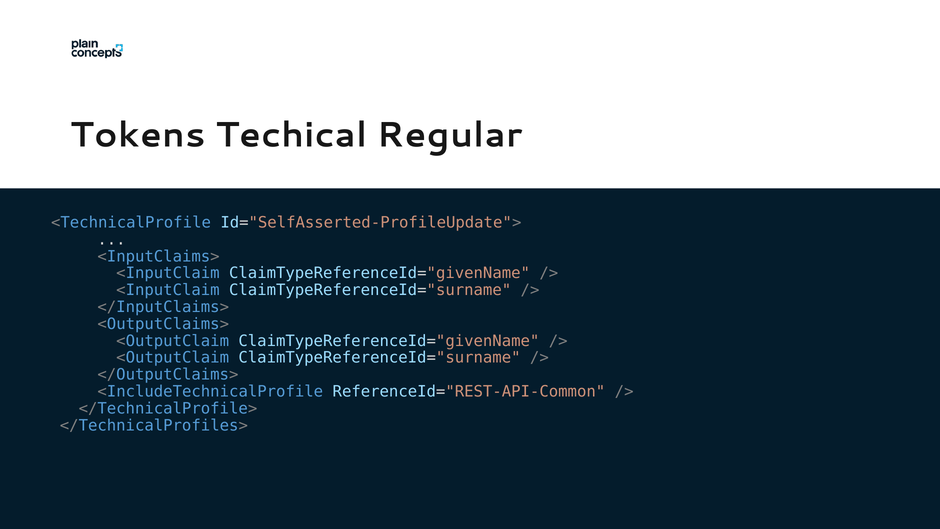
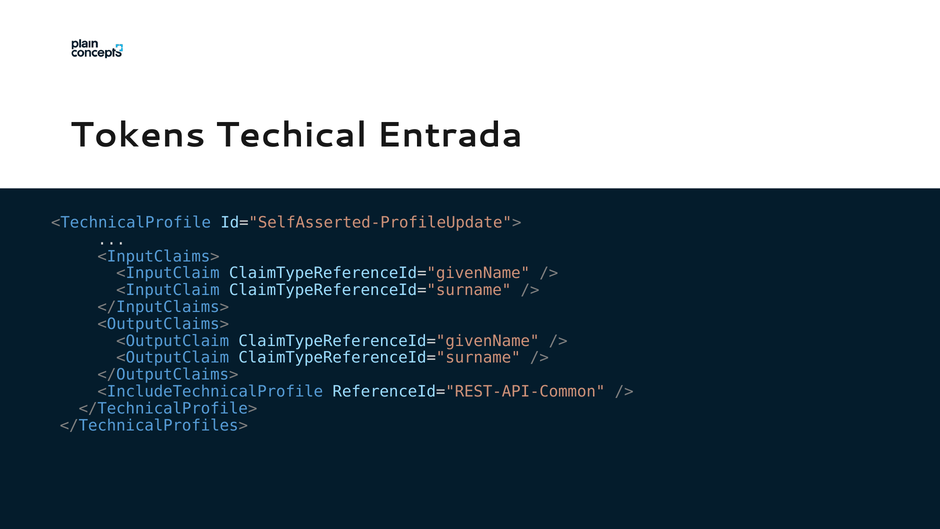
Regular: Regular -> Entrada
